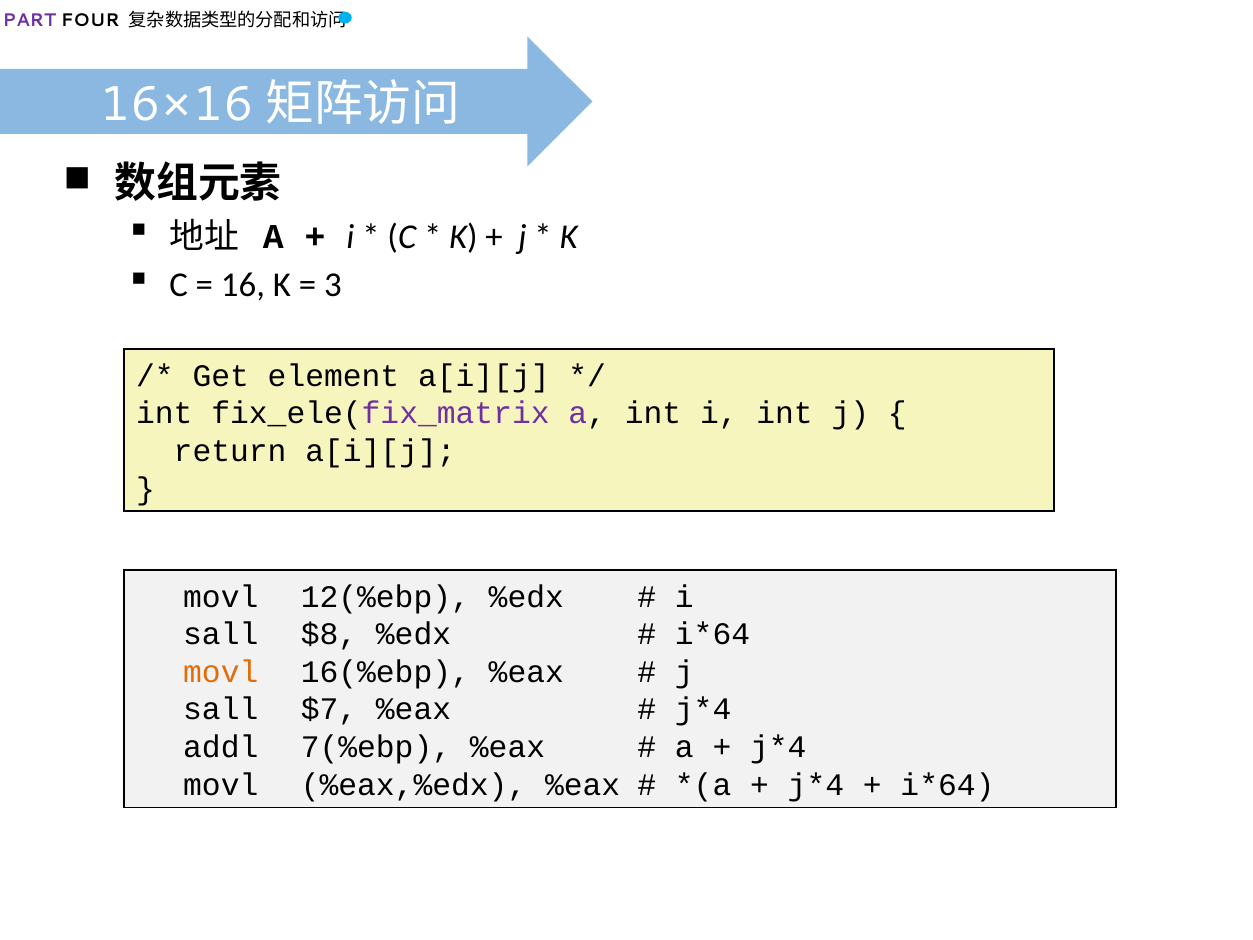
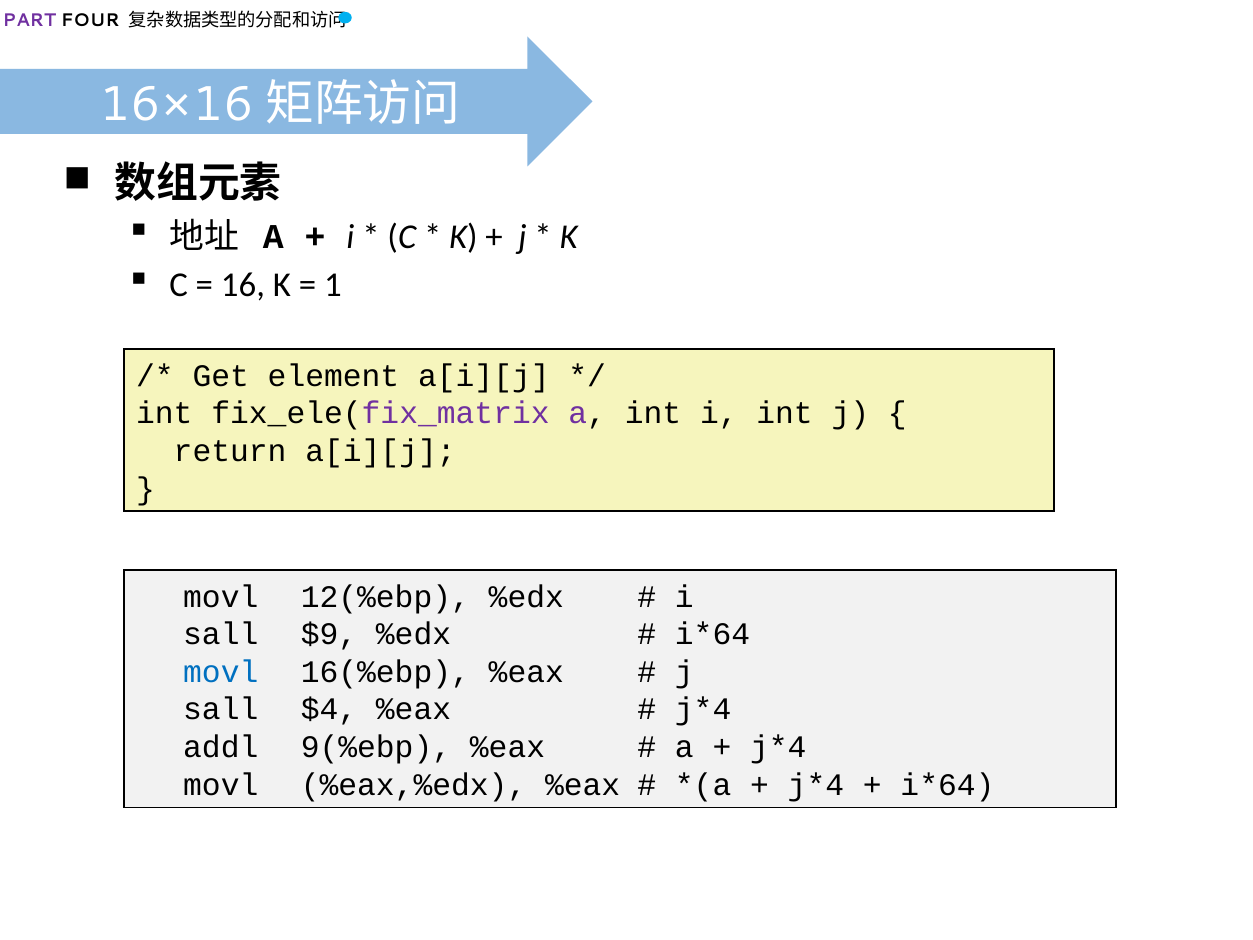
3: 3 -> 1
$8: $8 -> $9
movl at (221, 672) colour: orange -> blue
$7: $7 -> $4
7(%ebp: 7(%ebp -> 9(%ebp
